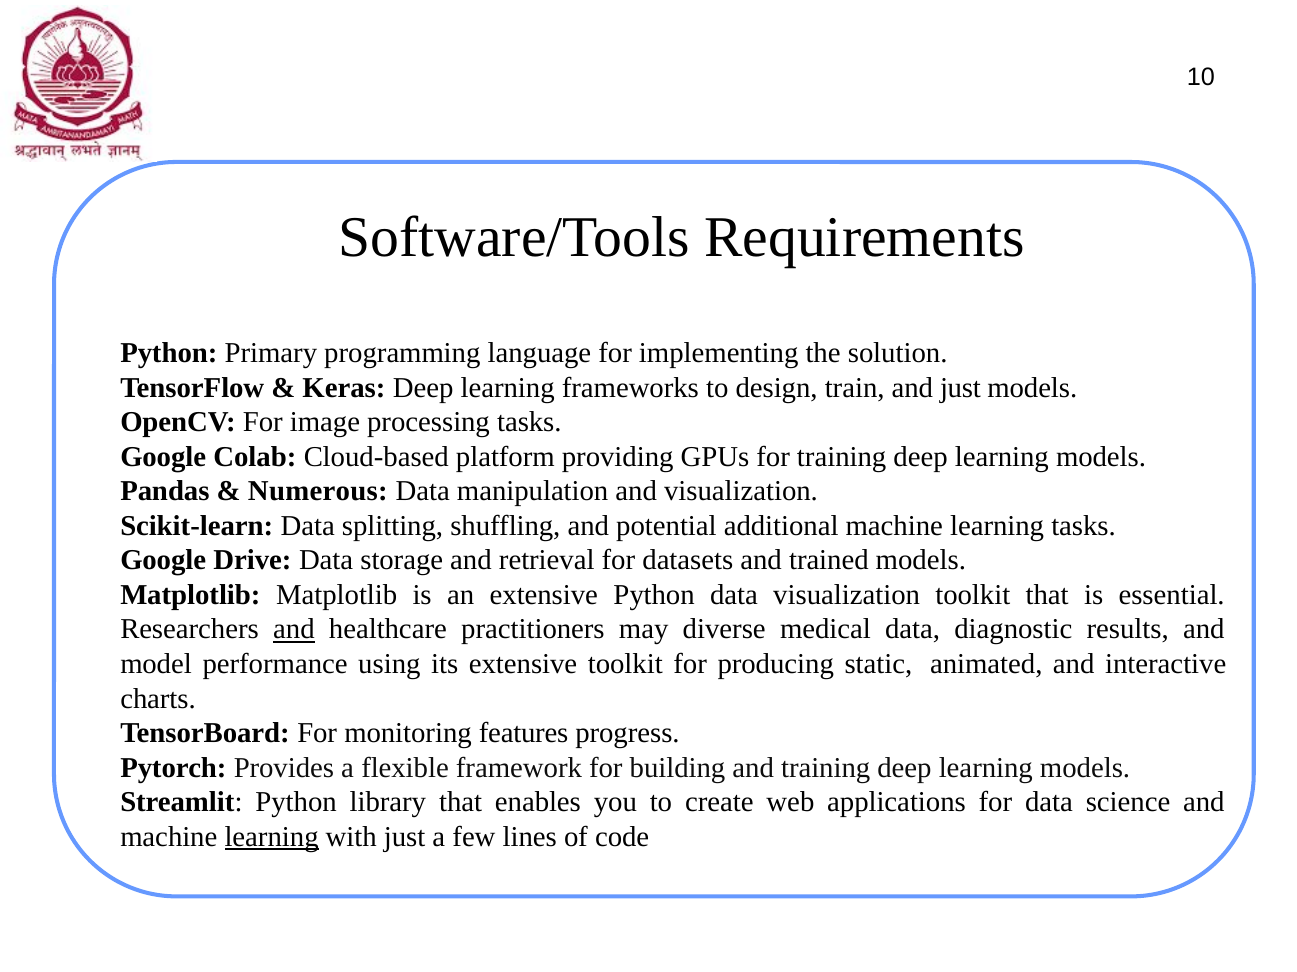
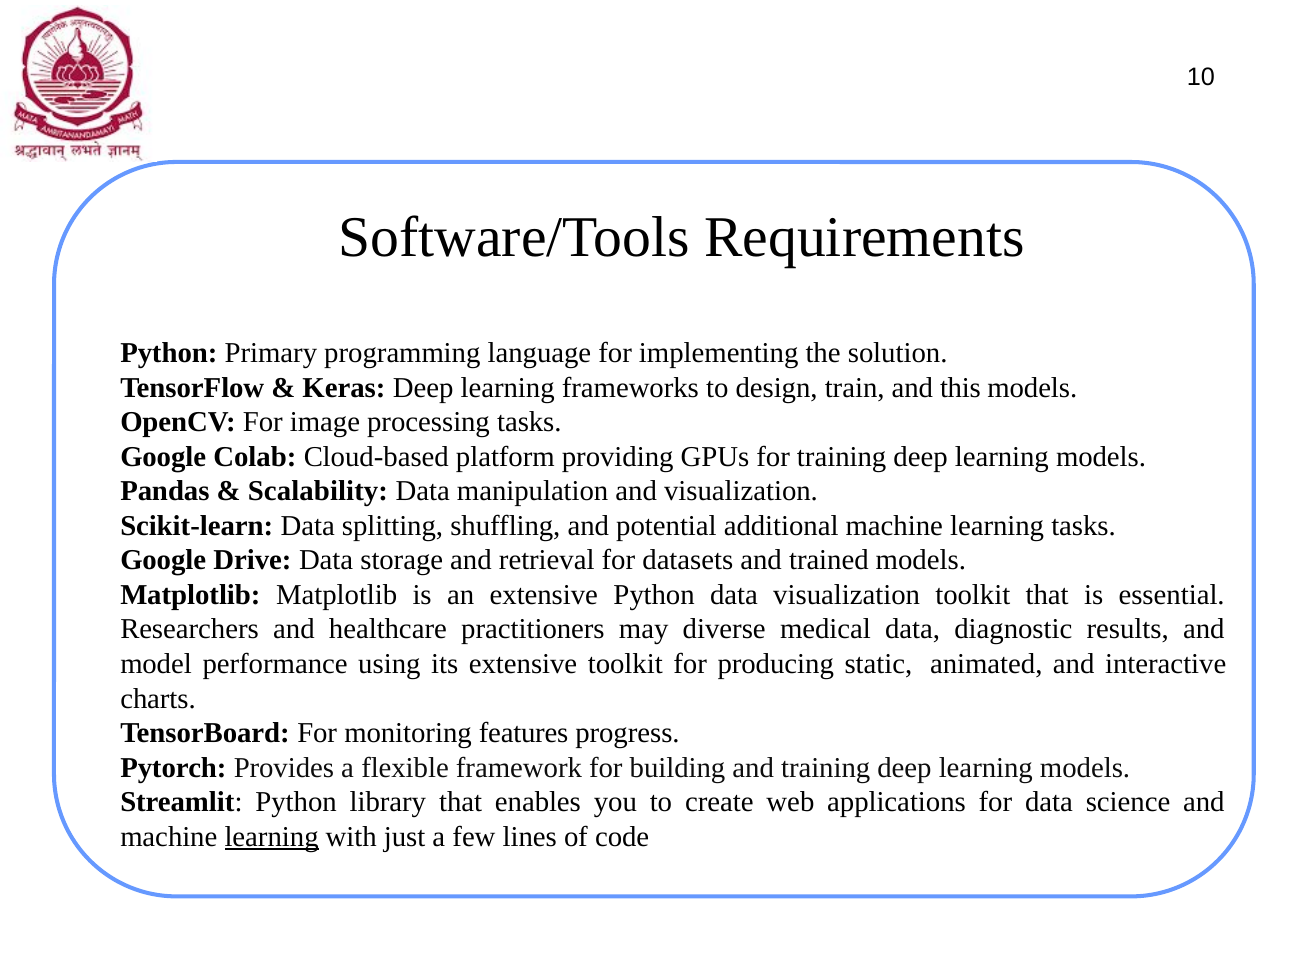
and just: just -> this
Numerous: Numerous -> Scalability
and at (294, 630) underline: present -> none
